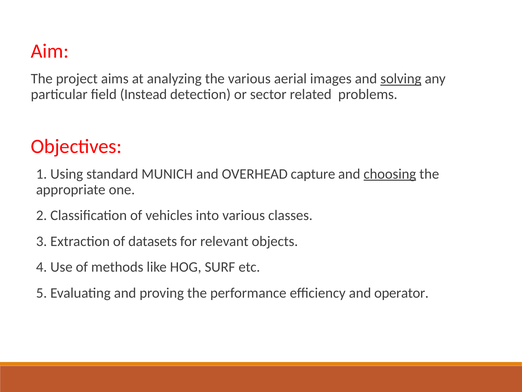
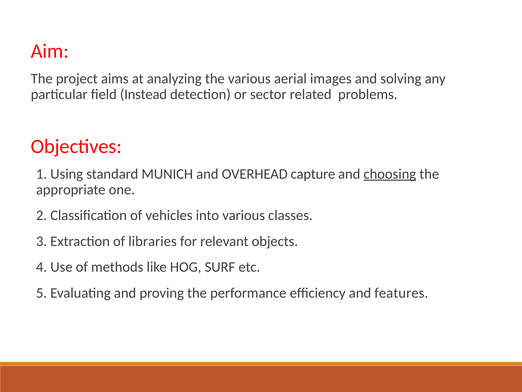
solving underline: present -> none
datasets: datasets -> libraries
operator: operator -> features
